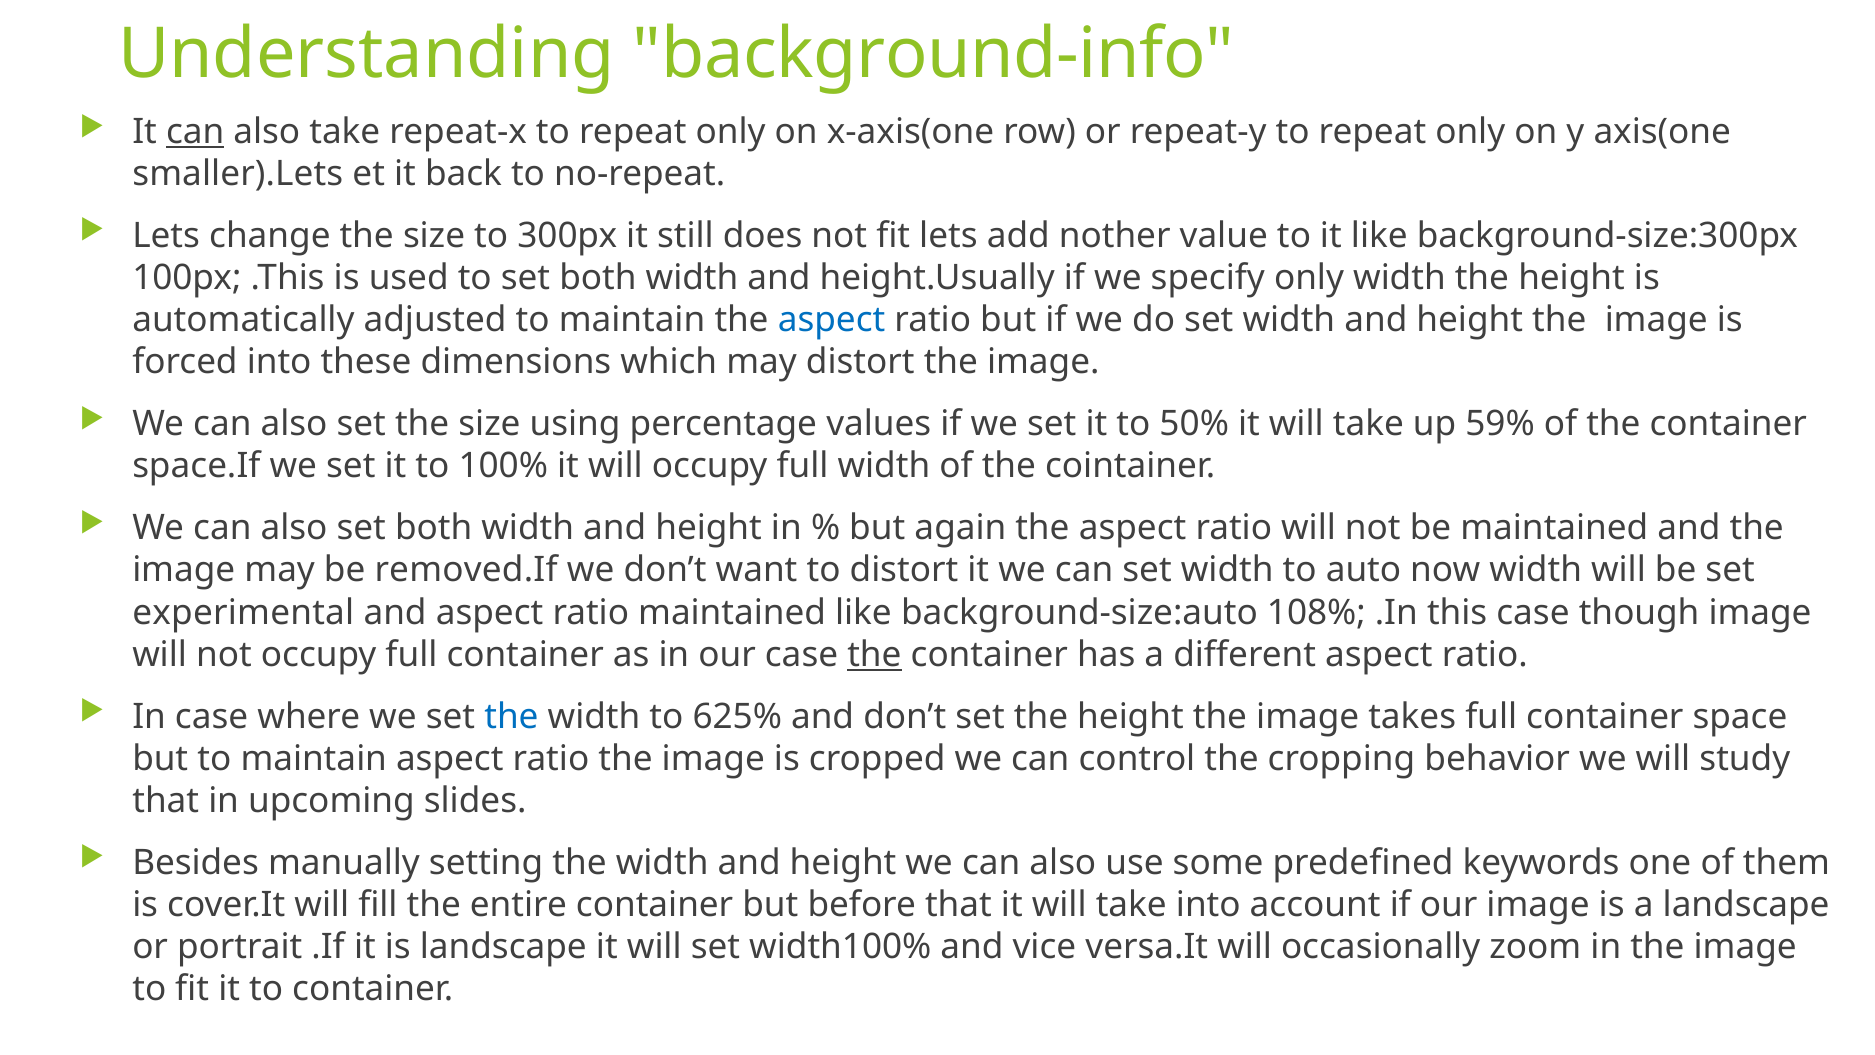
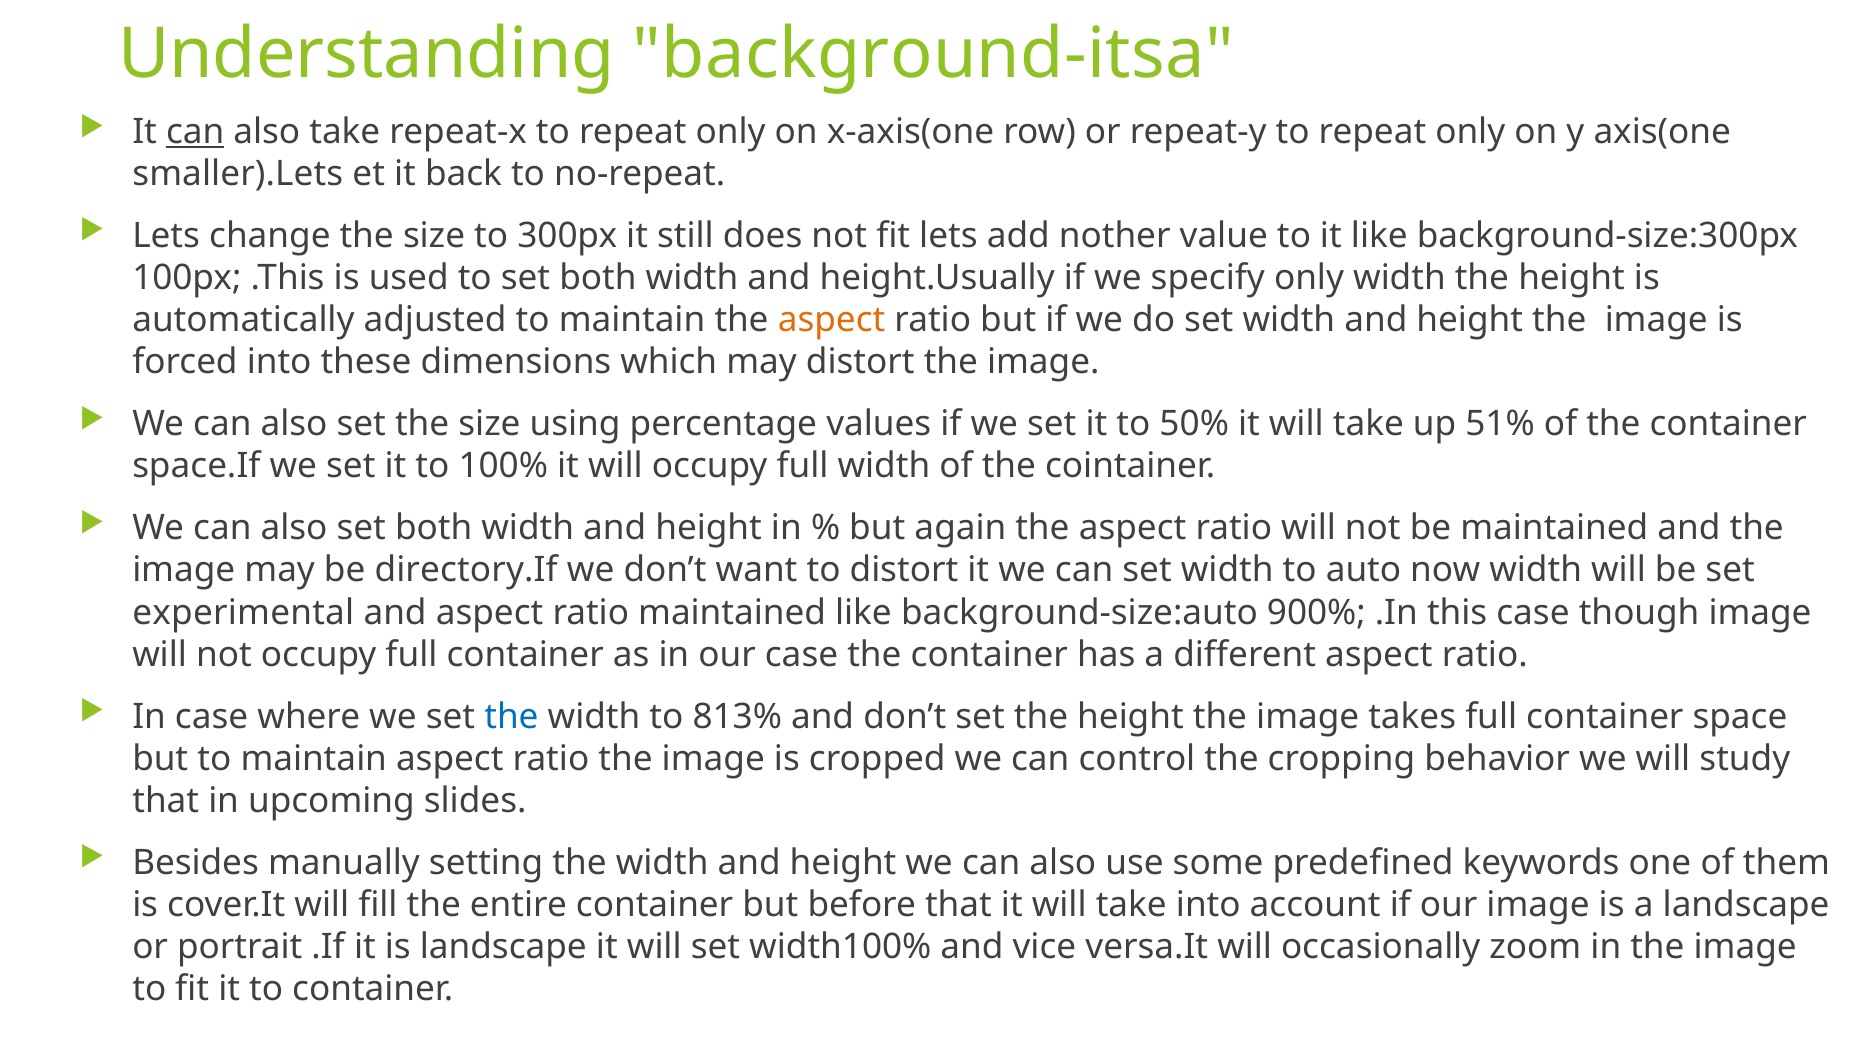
background-info: background-info -> background-itsa
aspect at (832, 320) colour: blue -> orange
59%: 59% -> 51%
removed.If: removed.If -> directory.If
108%: 108% -> 900%
the at (874, 654) underline: present -> none
625%: 625% -> 813%
